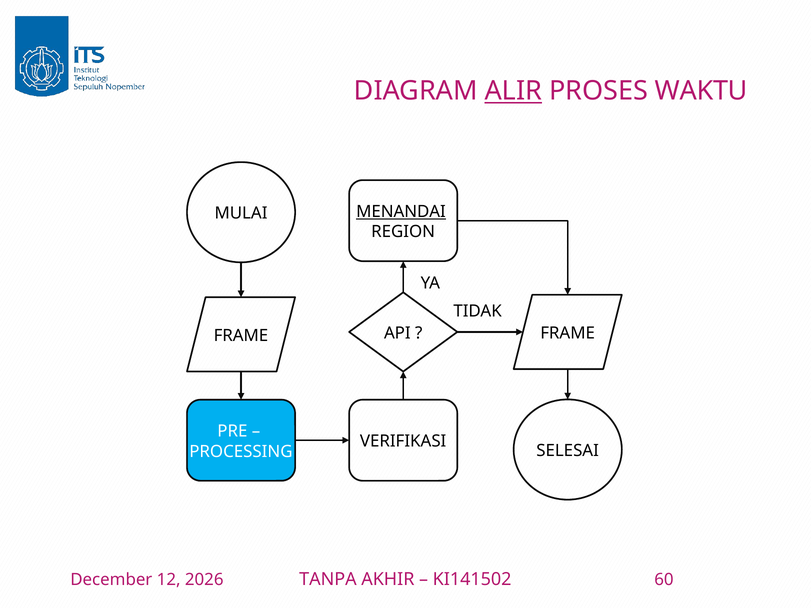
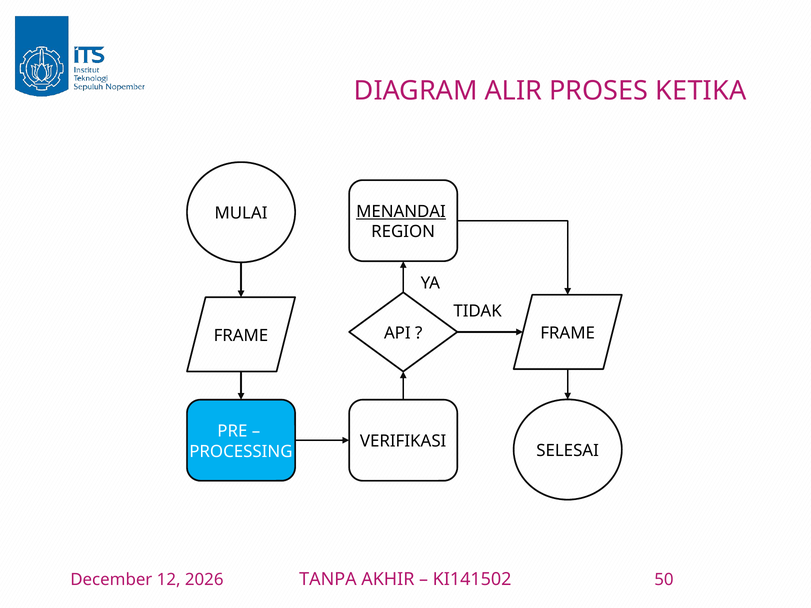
ALIR underline: present -> none
WAKTU: WAKTU -> KETIKA
60: 60 -> 50
